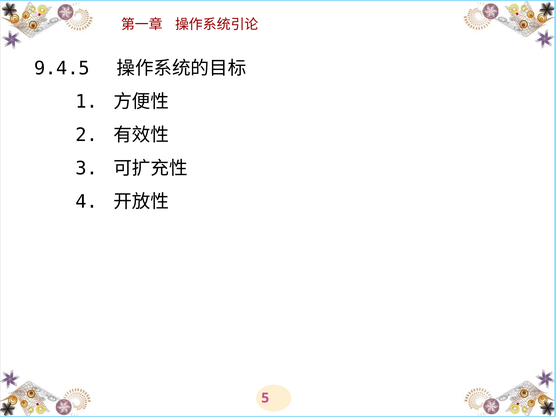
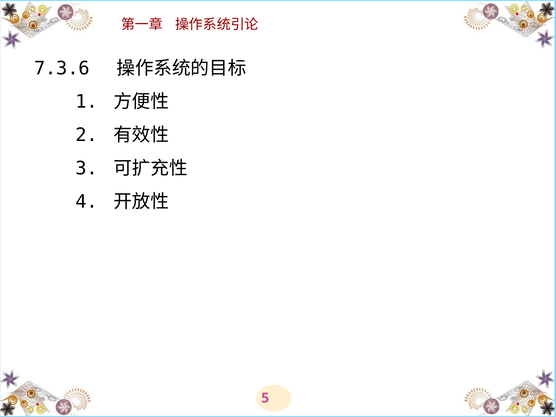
9.4.5: 9.4.5 -> 7.3.6
